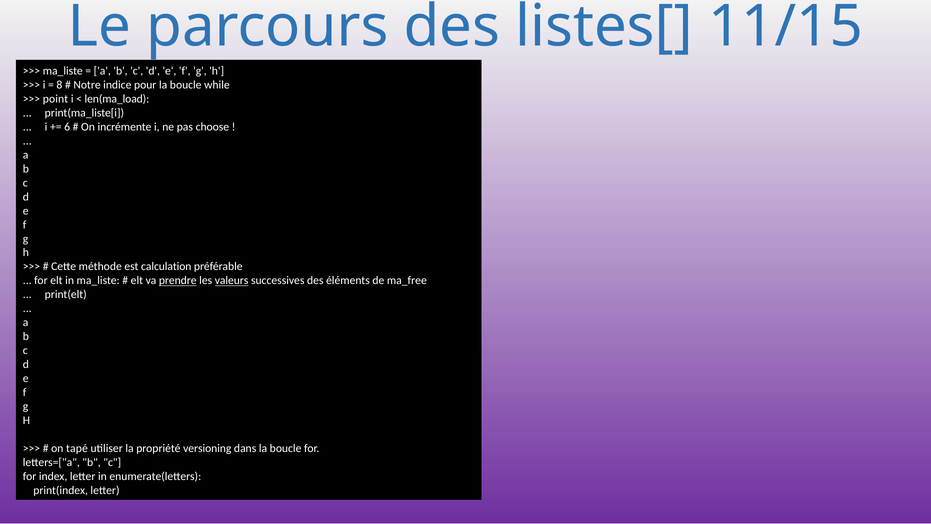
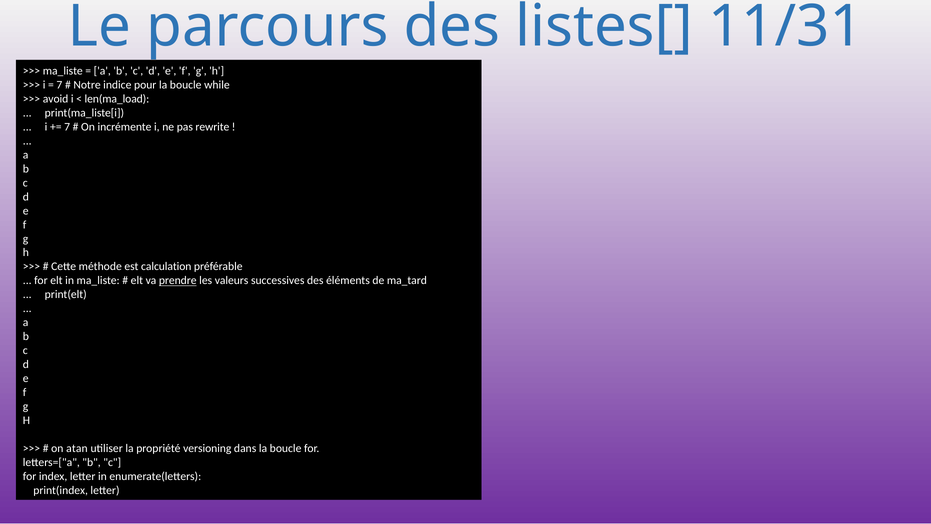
11/15: 11/15 -> 11/31
8 at (59, 85): 8 -> 7
point: point -> avoid
6 at (67, 127): 6 -> 7
choose: choose -> rewrite
valeurs underline: present -> none
ma_free: ma_free -> ma_tard
tapé: tapé -> atan
